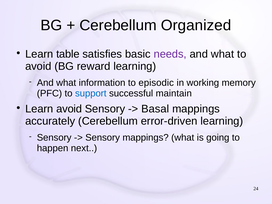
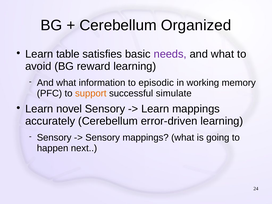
support colour: blue -> orange
maintain: maintain -> simulate
Learn avoid: avoid -> novel
Basal at (155, 109): Basal -> Learn
